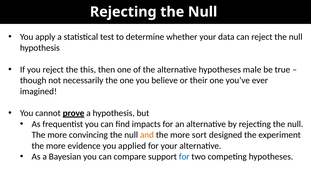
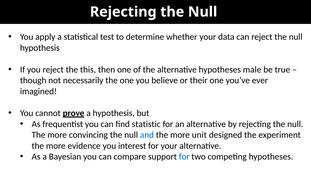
impacts: impacts -> statistic
and colour: orange -> blue
sort: sort -> unit
applied: applied -> interest
